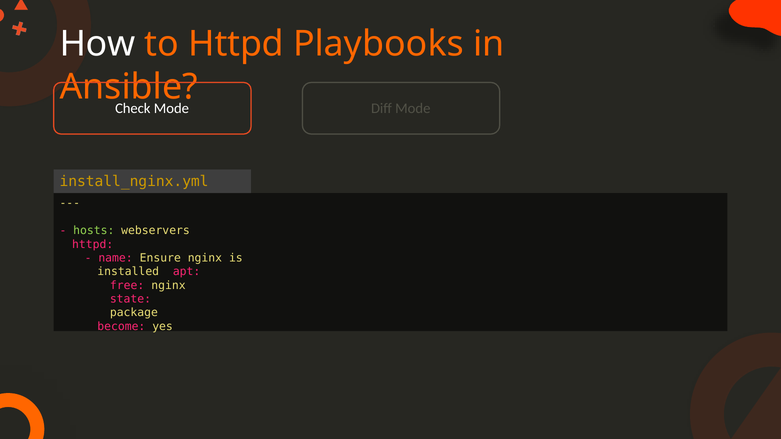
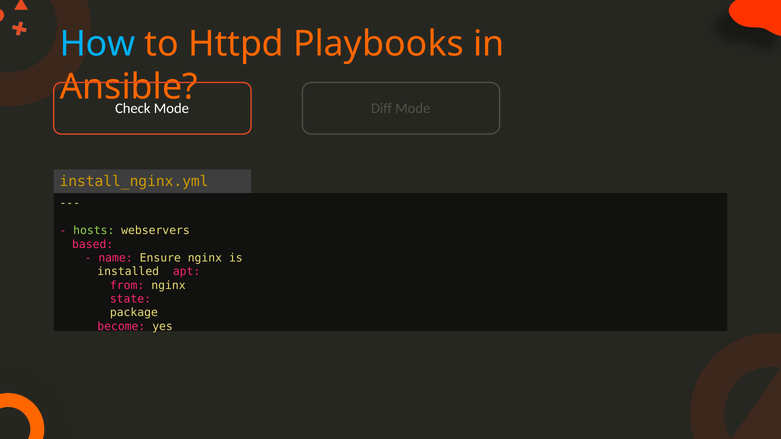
How colour: white -> light blue
httpd at (93, 244): httpd -> based
free: free -> from
